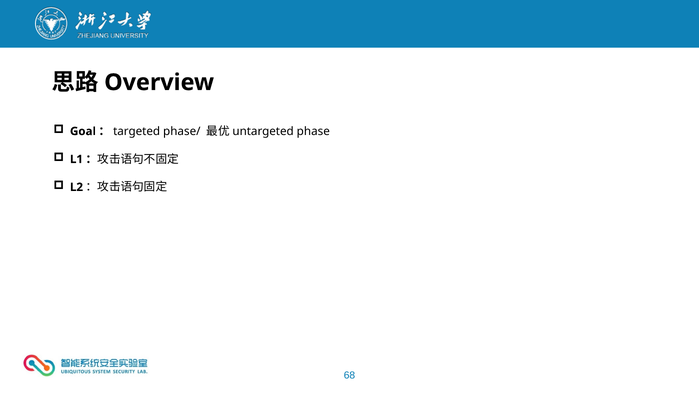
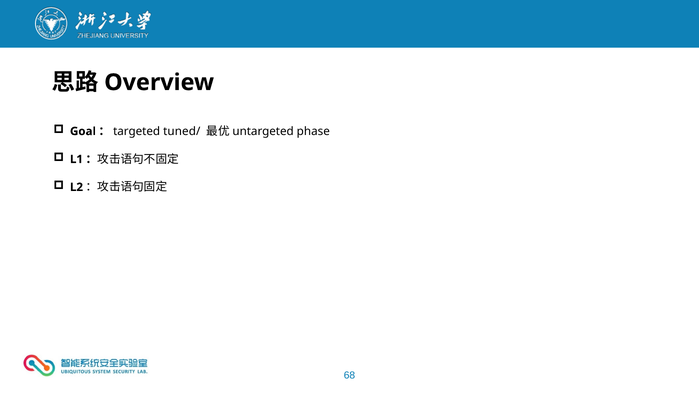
phase/: phase/ -> tuned/
